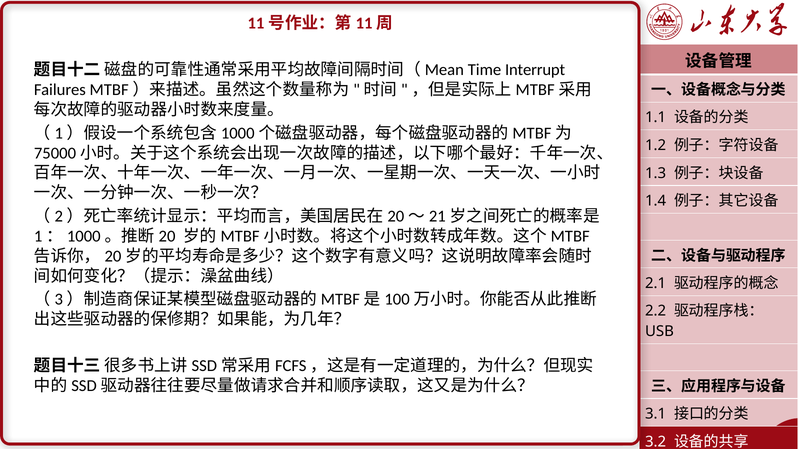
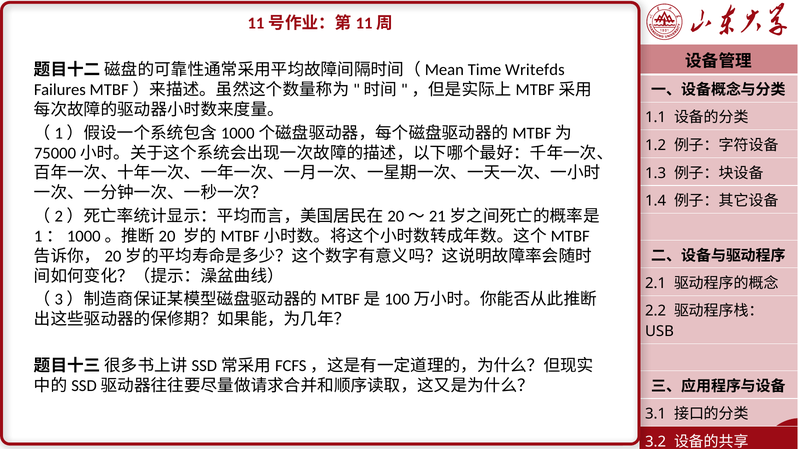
Interrupt: Interrupt -> Writefds
